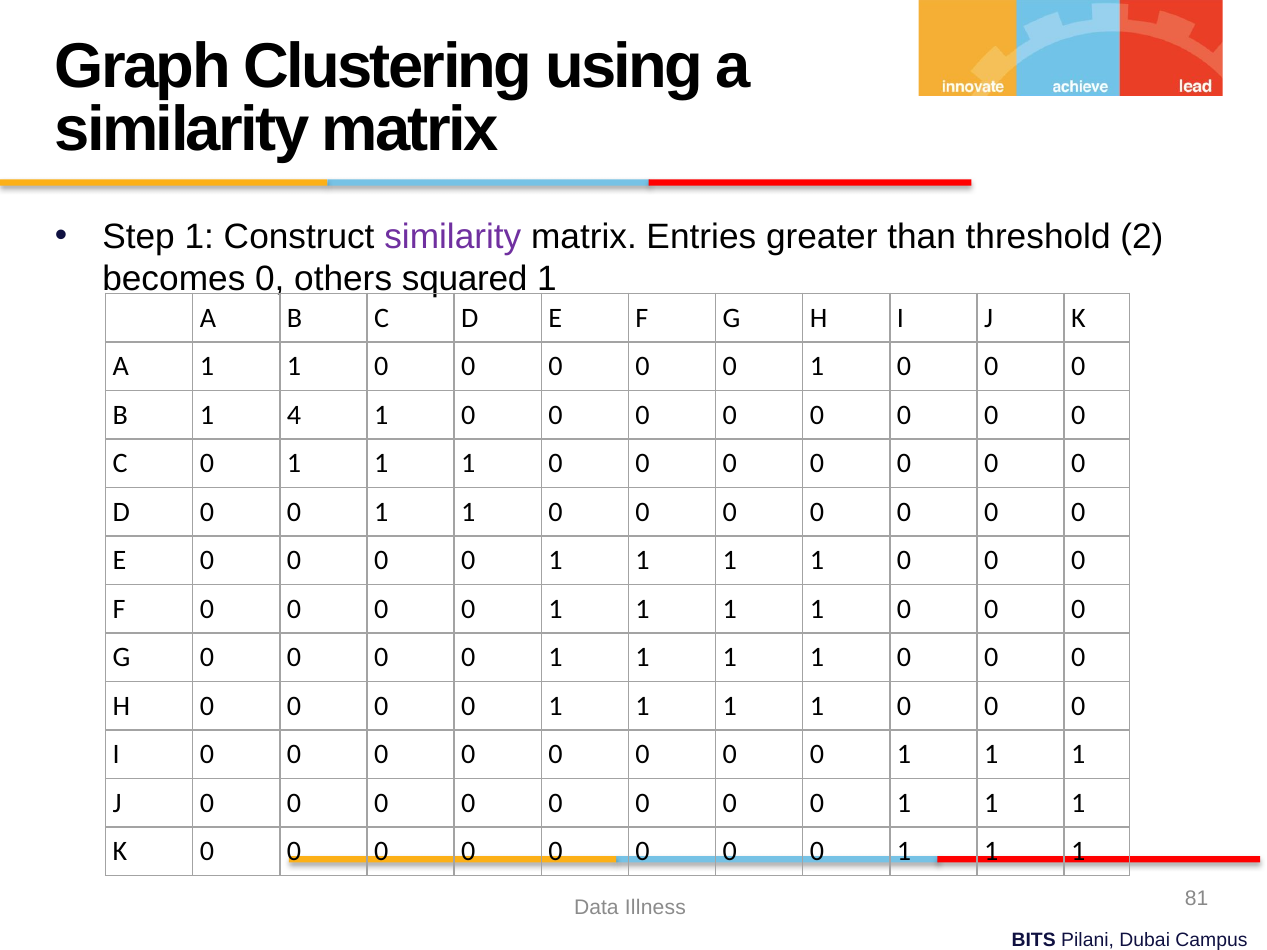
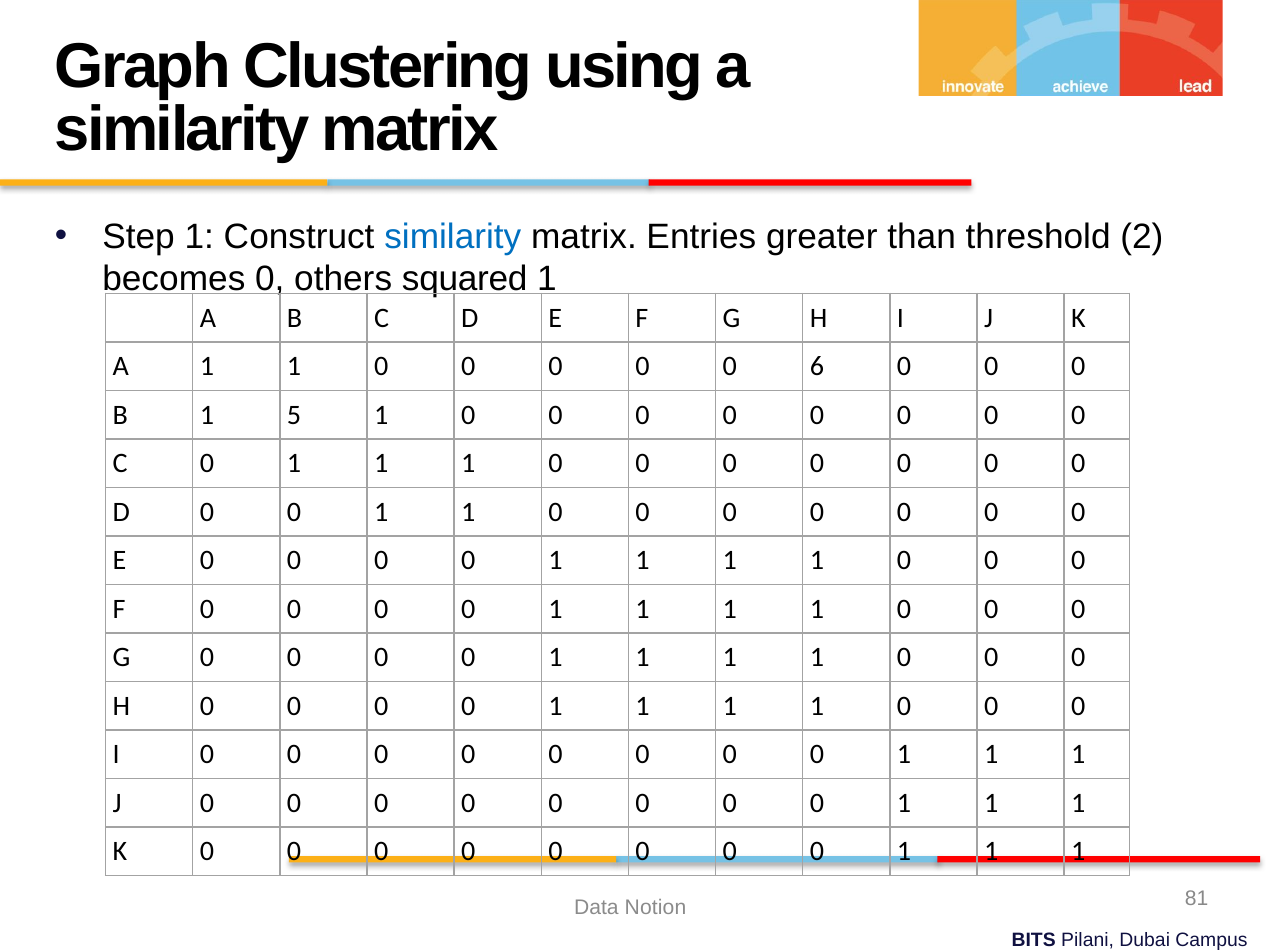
similarity at (453, 237) colour: purple -> blue
1 at (817, 367): 1 -> 6
4: 4 -> 5
Illness: Illness -> Notion
